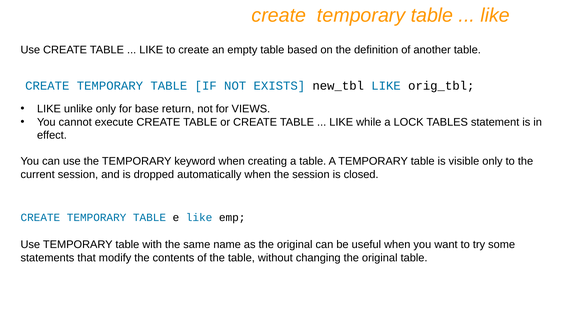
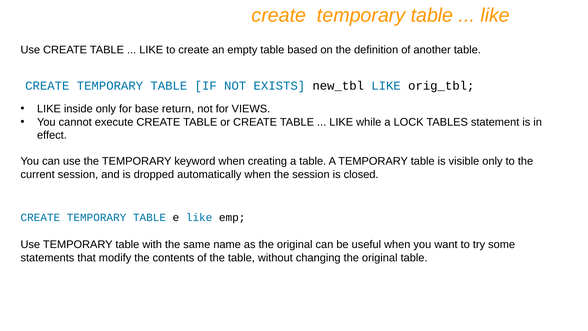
unlike: unlike -> inside
